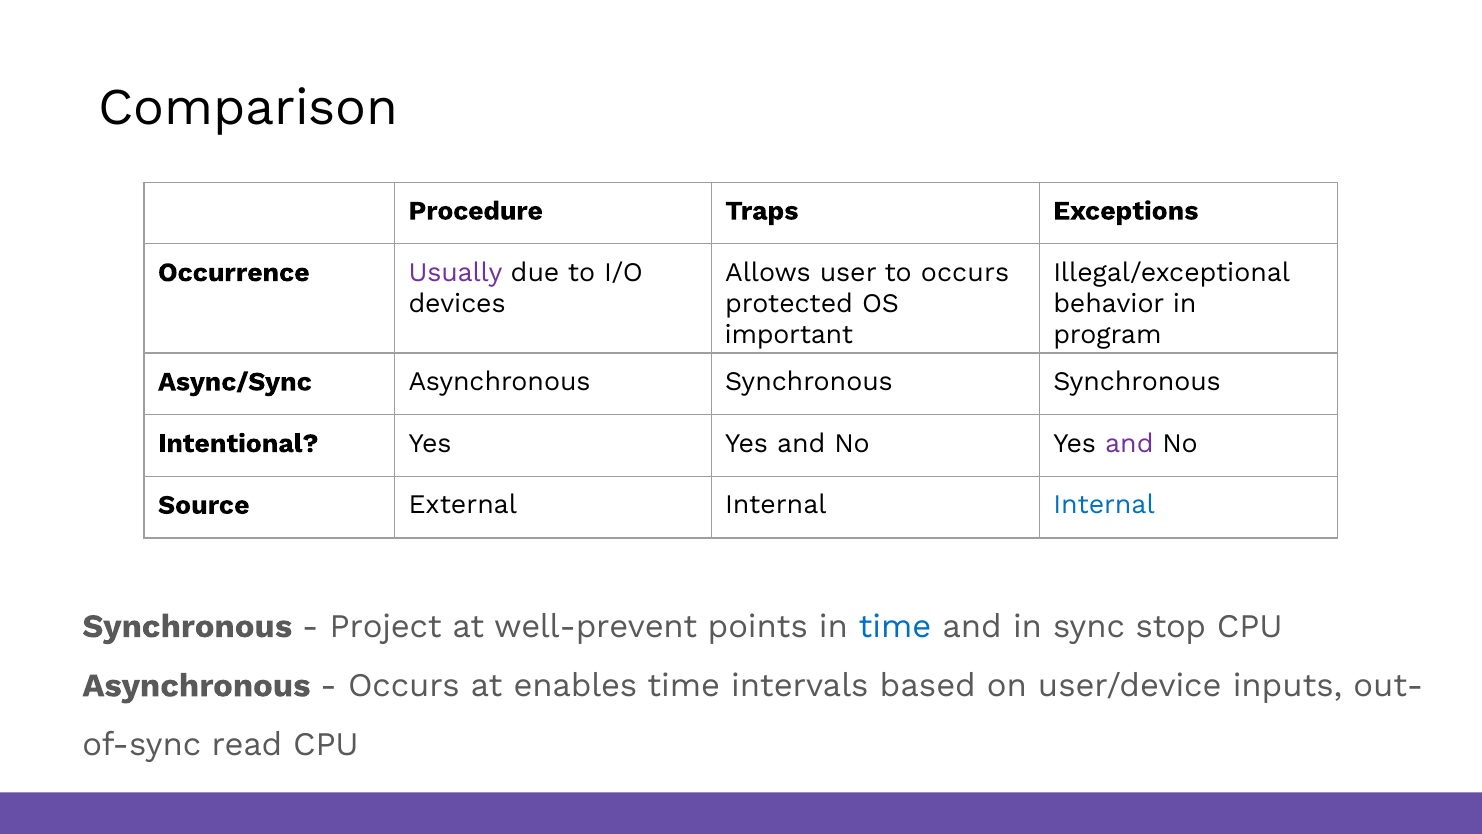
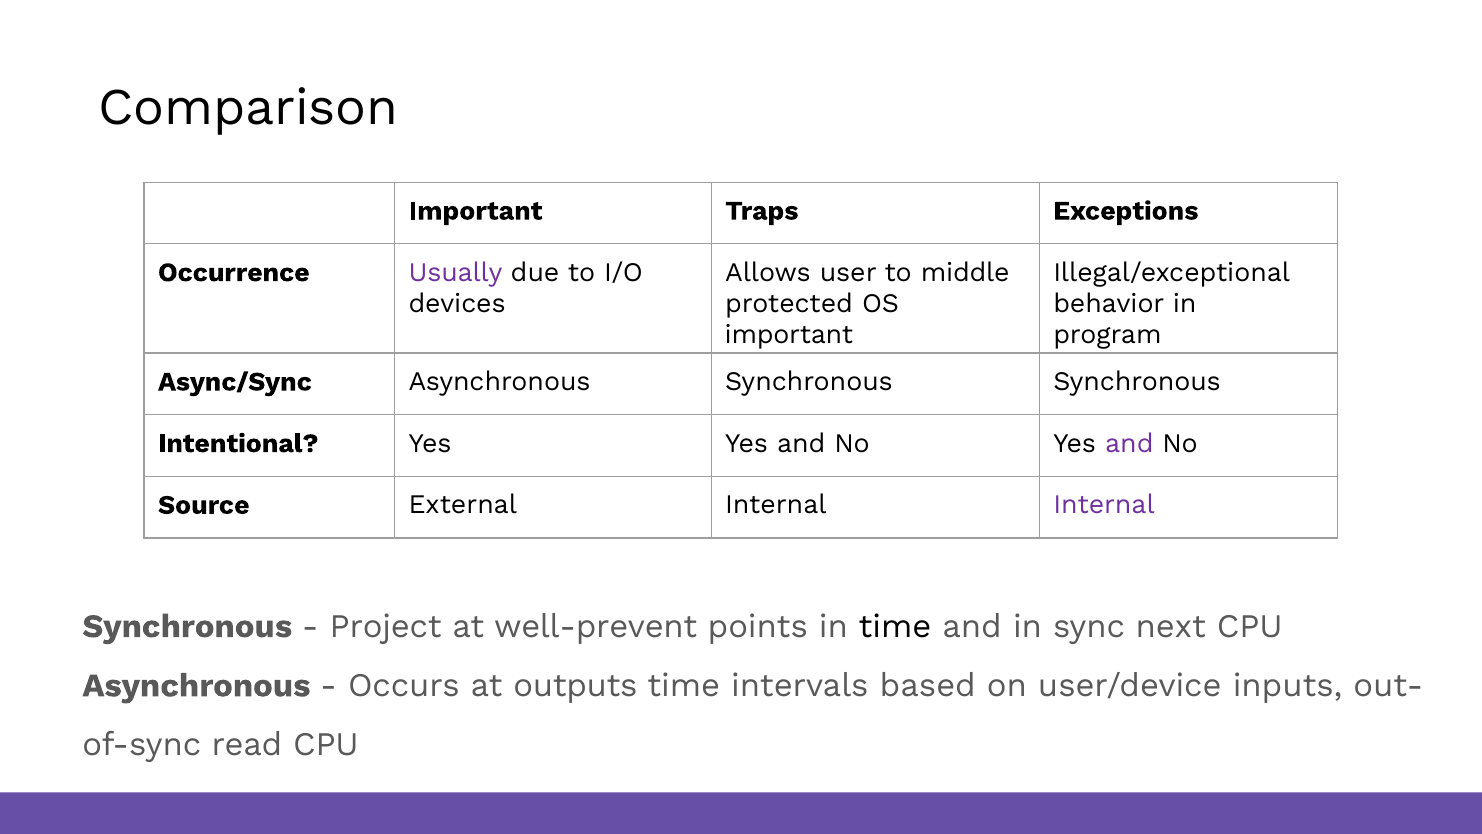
Procedure at (476, 211): Procedure -> Important
to occurs: occurs -> middle
Internal at (1104, 505) colour: blue -> purple
time at (895, 626) colour: blue -> black
stop: stop -> next
enables: enables -> outputs
